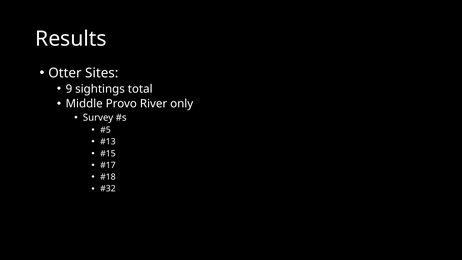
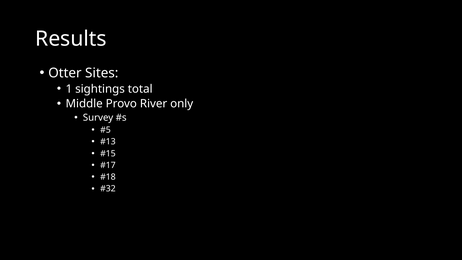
9: 9 -> 1
